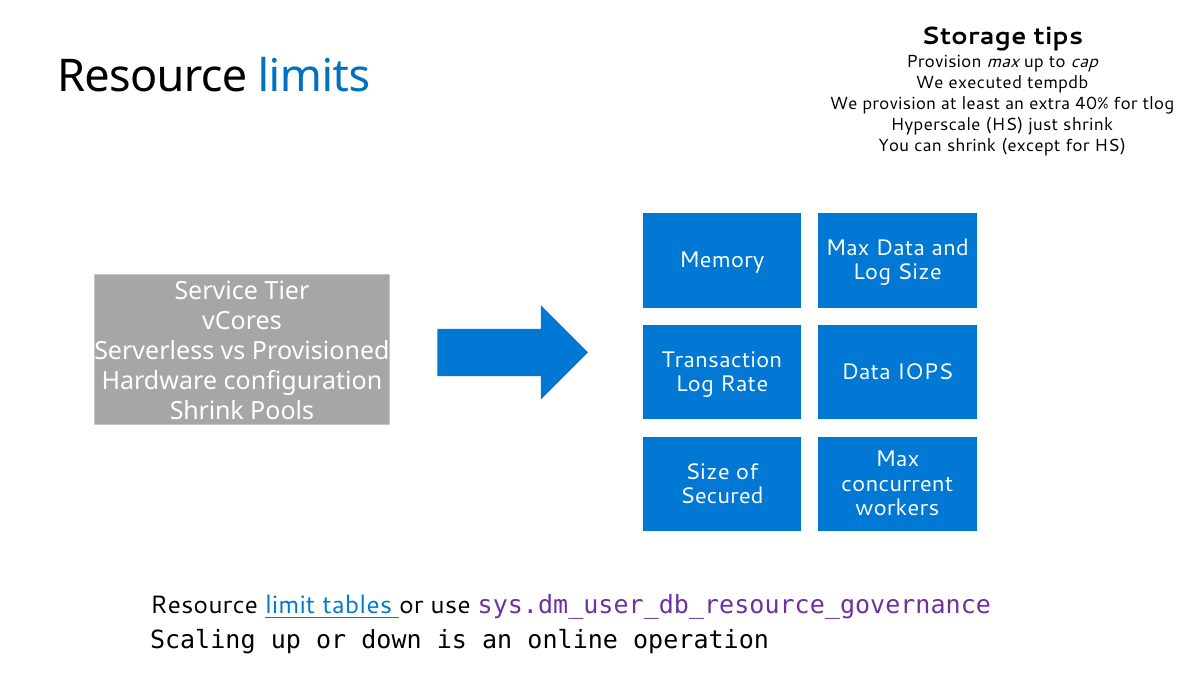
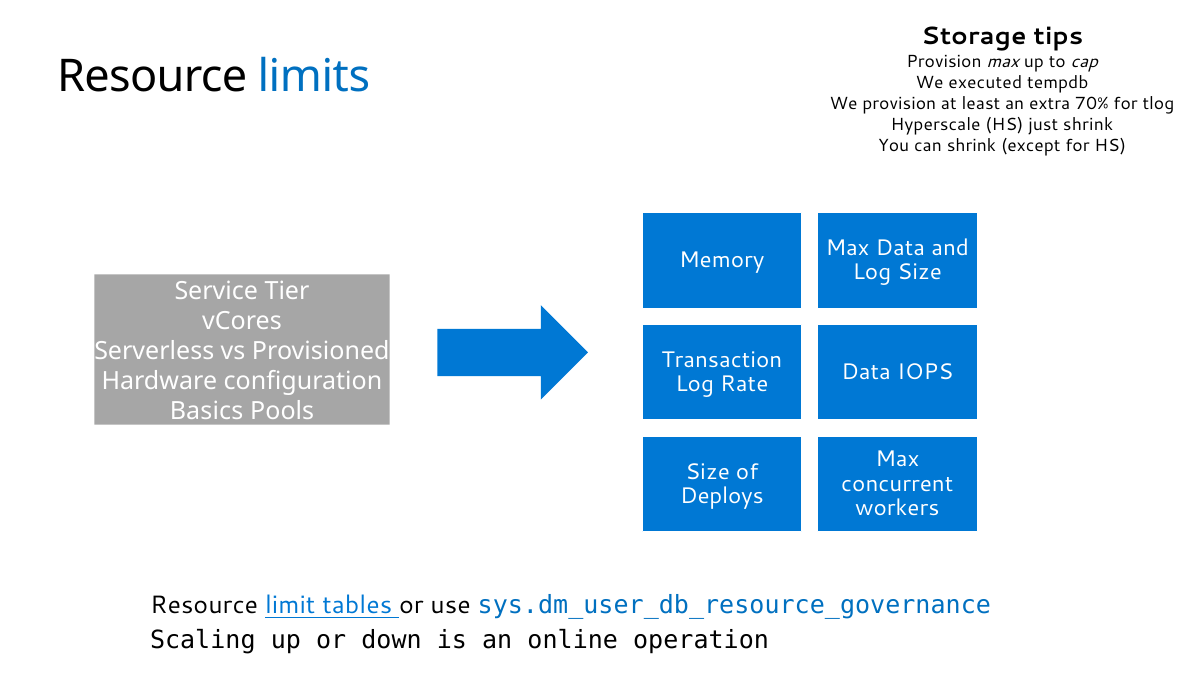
40%: 40% -> 70%
Shrink at (207, 411): Shrink -> Basics
Secured: Secured -> Deploys
sys.dm_user_db_resource_governance colour: purple -> blue
